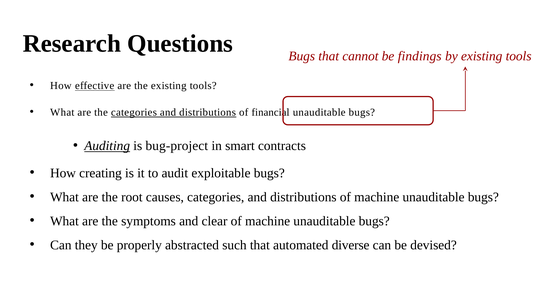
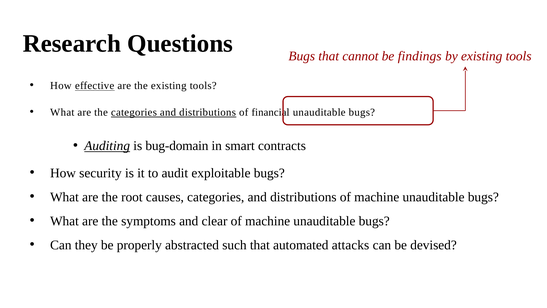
bug-project: bug-project -> bug-domain
creating: creating -> security
diverse: diverse -> attacks
